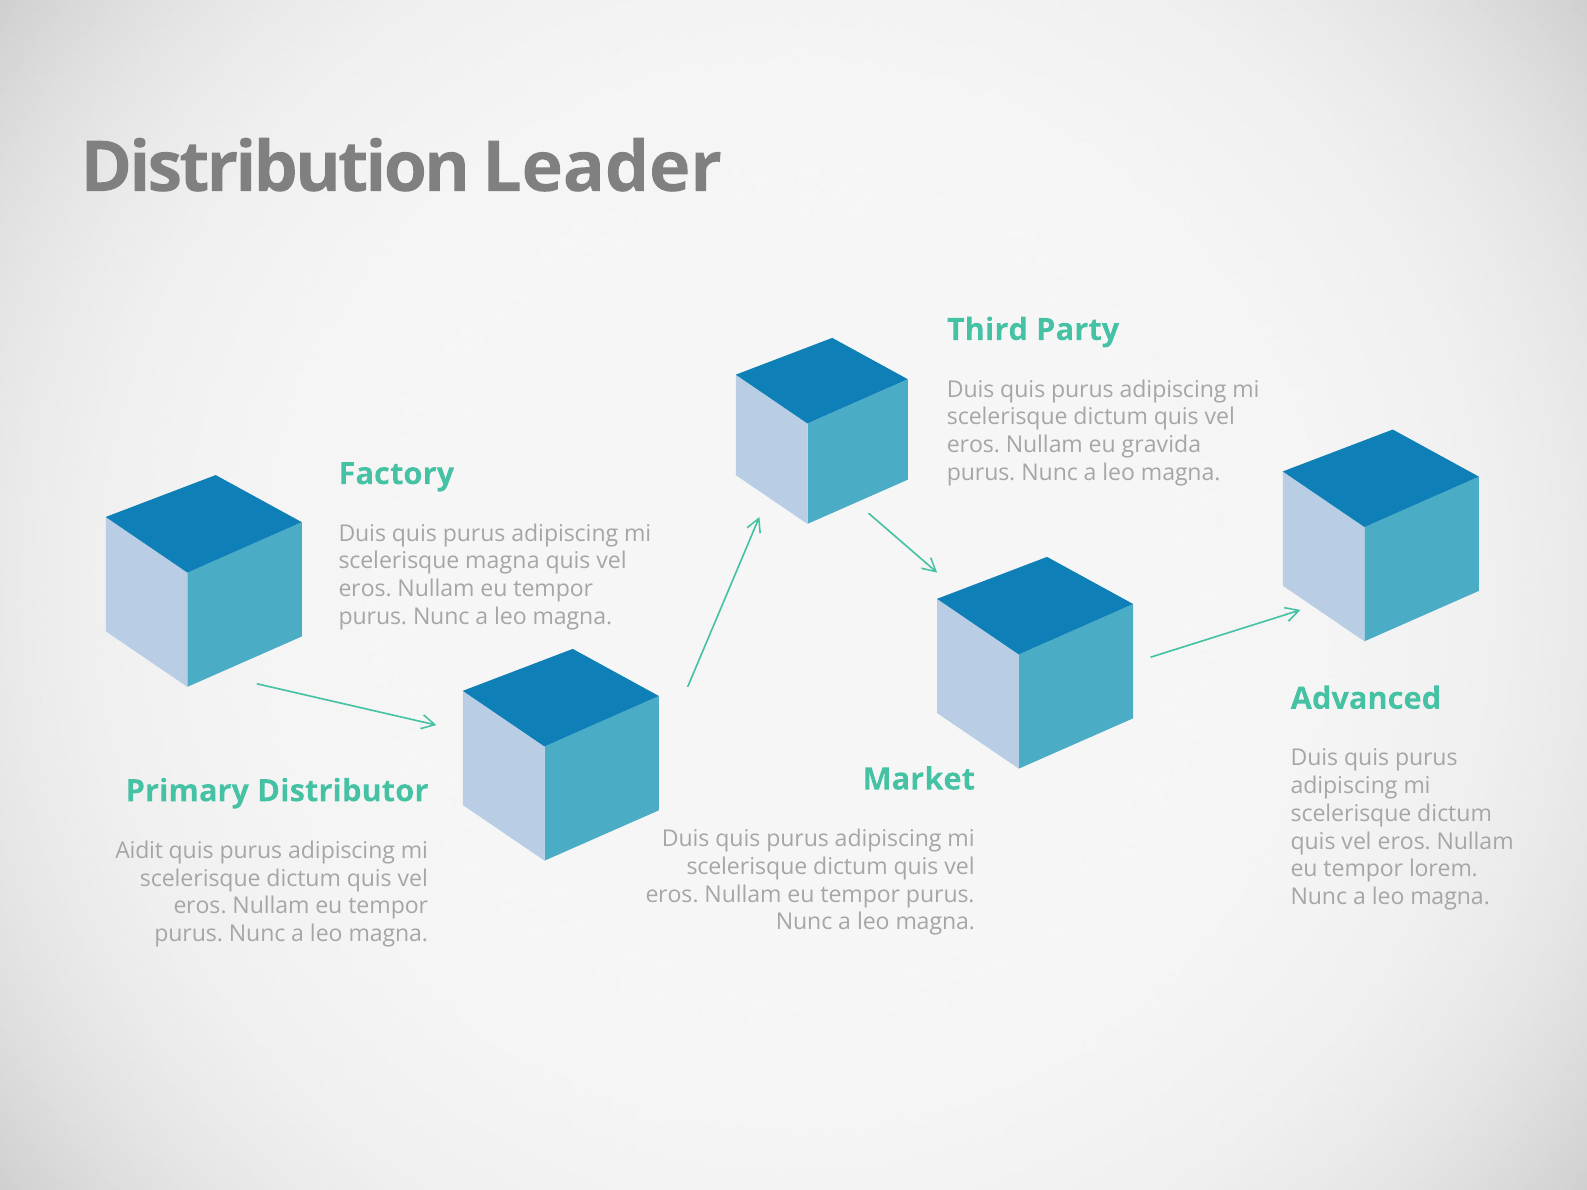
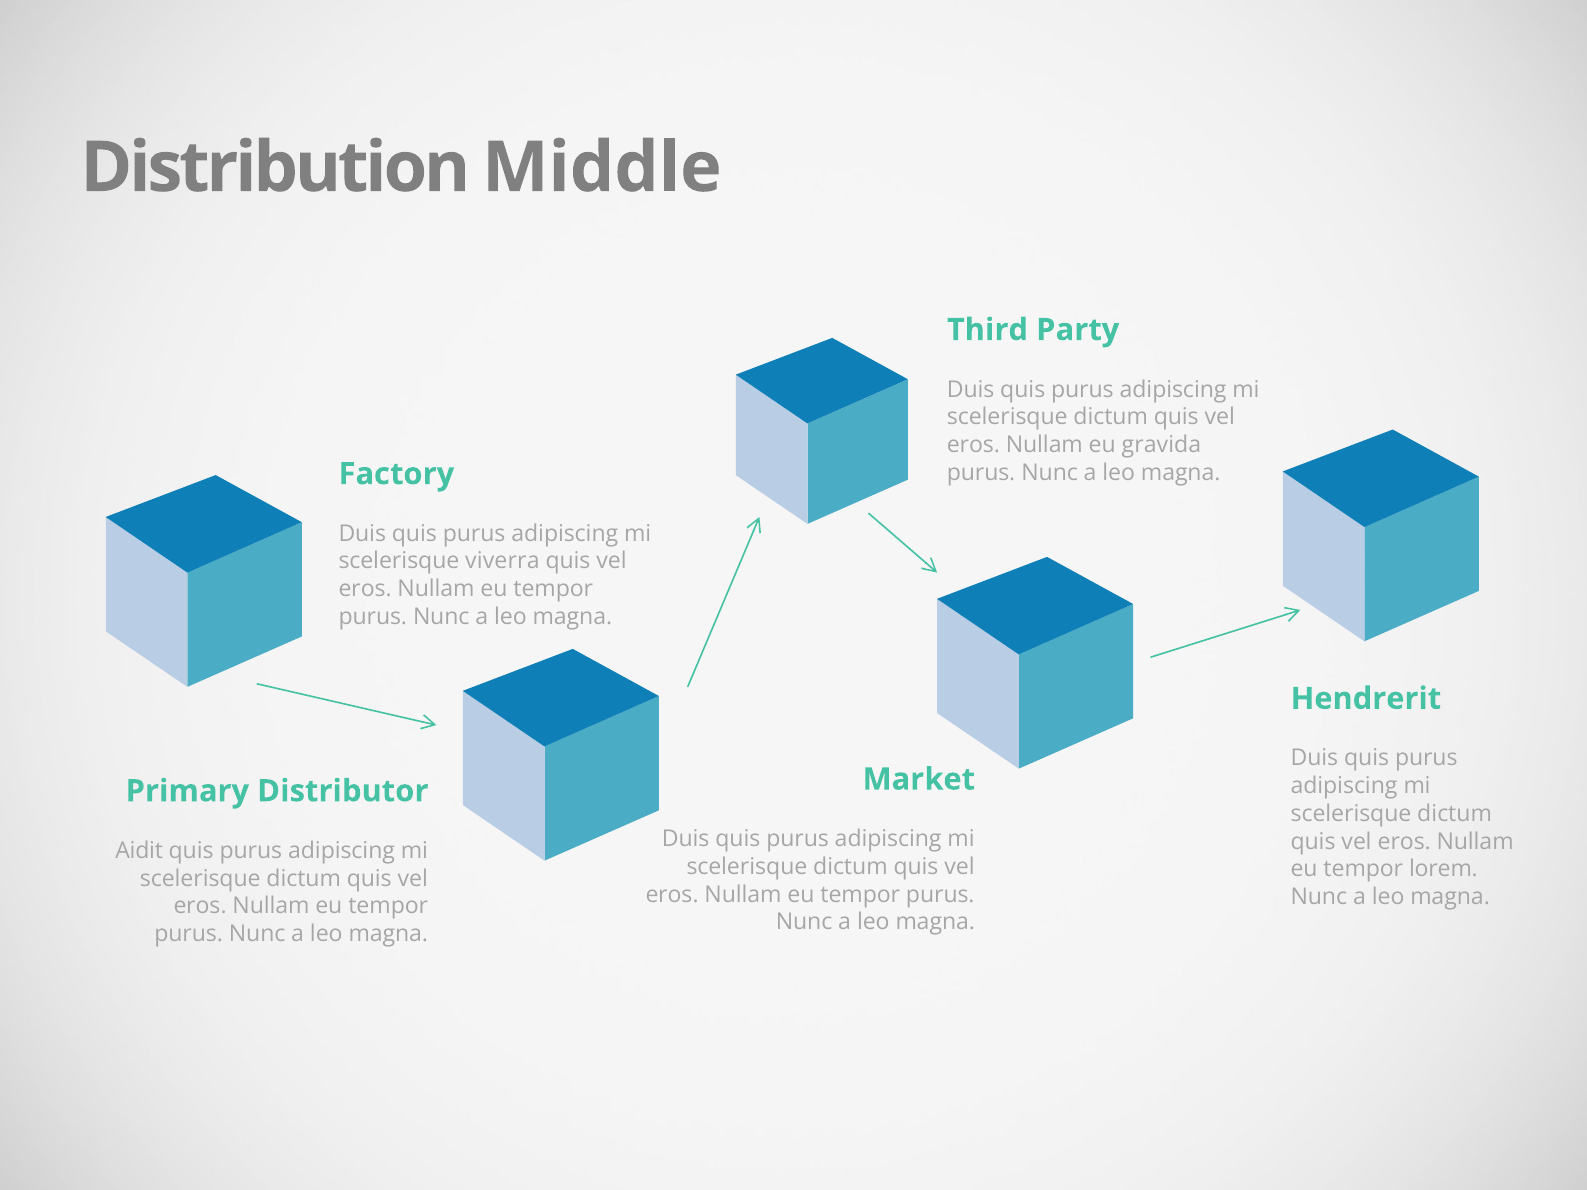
Leader: Leader -> Middle
scelerisque magna: magna -> viverra
Advanced: Advanced -> Hendrerit
